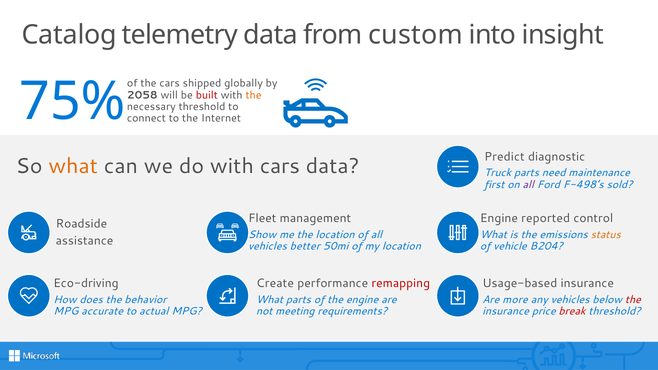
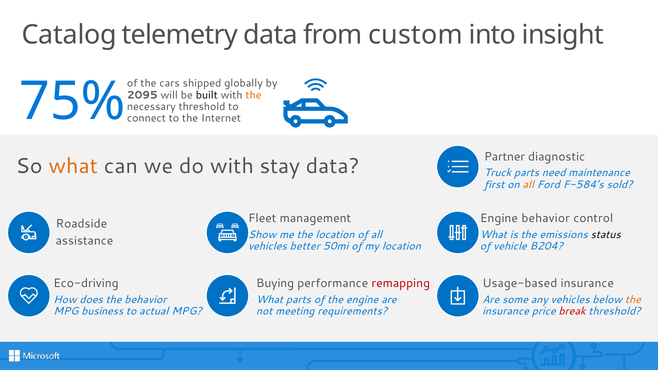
2058: 2058 -> 2095
built colour: red -> black
with cars: cars -> stay
Predict: Predict -> Partner
all at (528, 185) colour: purple -> orange
F-498’s: F-498’s -> F-584’s
Engine reported: reported -> behavior
status colour: orange -> black
Create: Create -> Buying
more: more -> some
the at (633, 300) colour: red -> orange
accurate: accurate -> business
